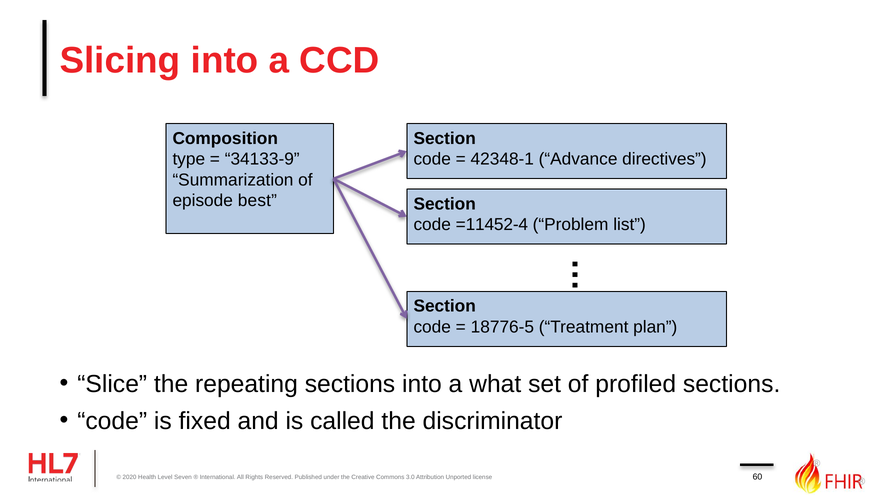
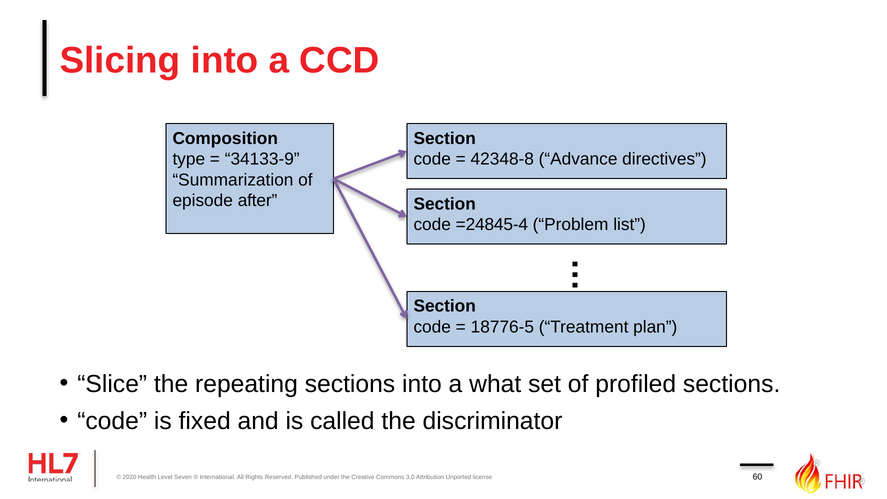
42348-1: 42348-1 -> 42348-8
best: best -> after
=11452-4: =11452-4 -> =24845-4
